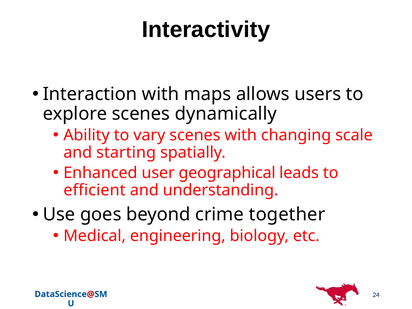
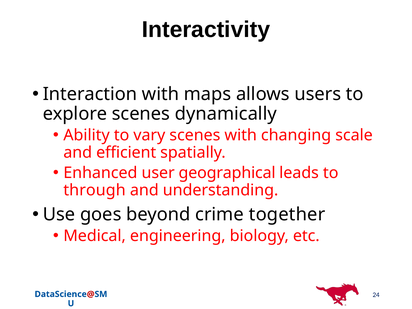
starting: starting -> efficient
efficient: efficient -> through
